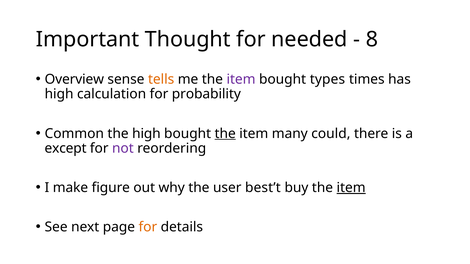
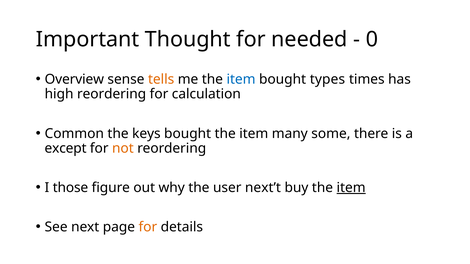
8: 8 -> 0
item at (241, 79) colour: purple -> blue
high calculation: calculation -> reordering
probability: probability -> calculation
the high: high -> keys
the at (225, 134) underline: present -> none
could: could -> some
not colour: purple -> orange
make: make -> those
best’t: best’t -> next’t
